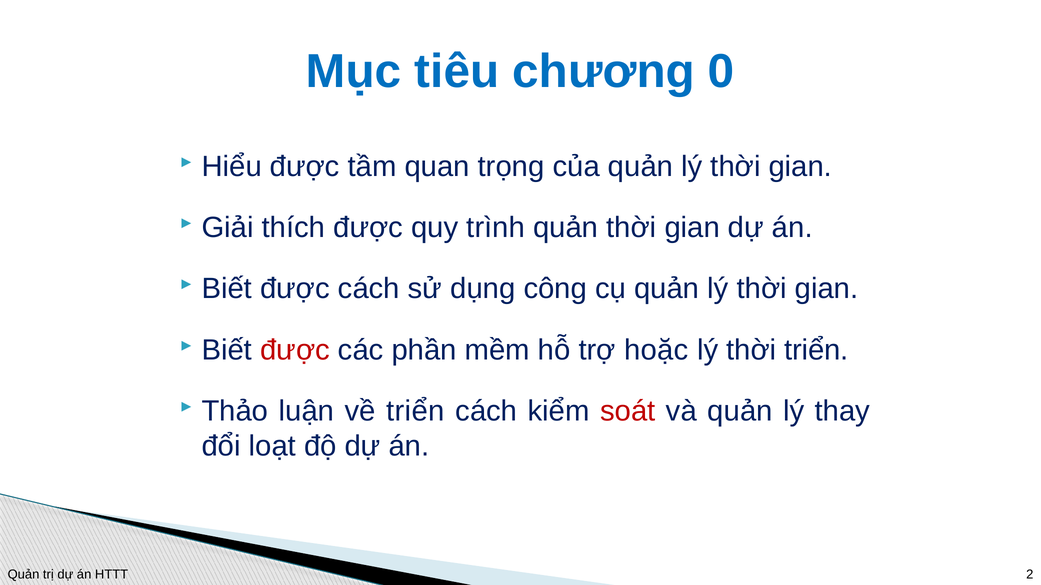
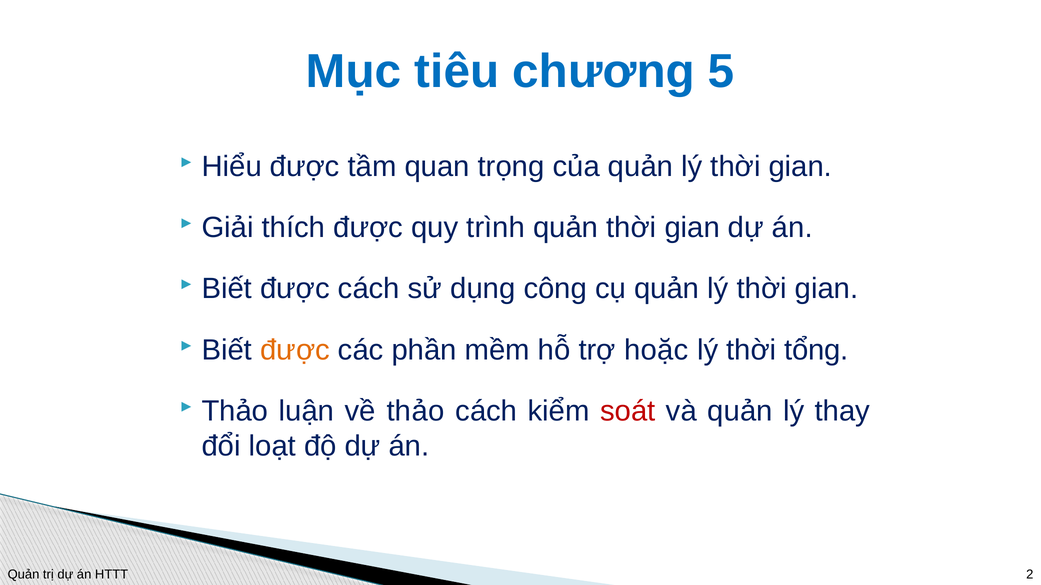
0: 0 -> 5
được at (295, 350) colour: red -> orange
thời triển: triển -> tổng
về triển: triển -> thảo
